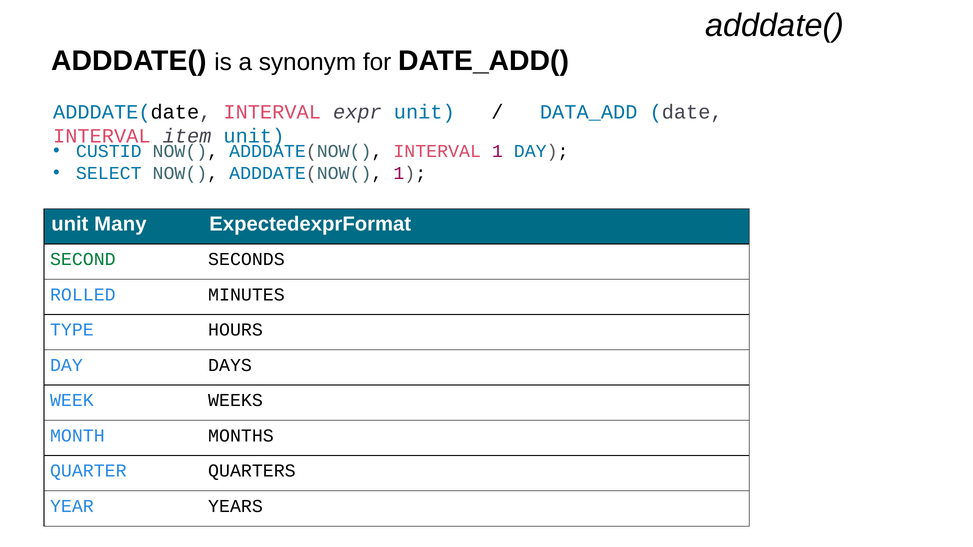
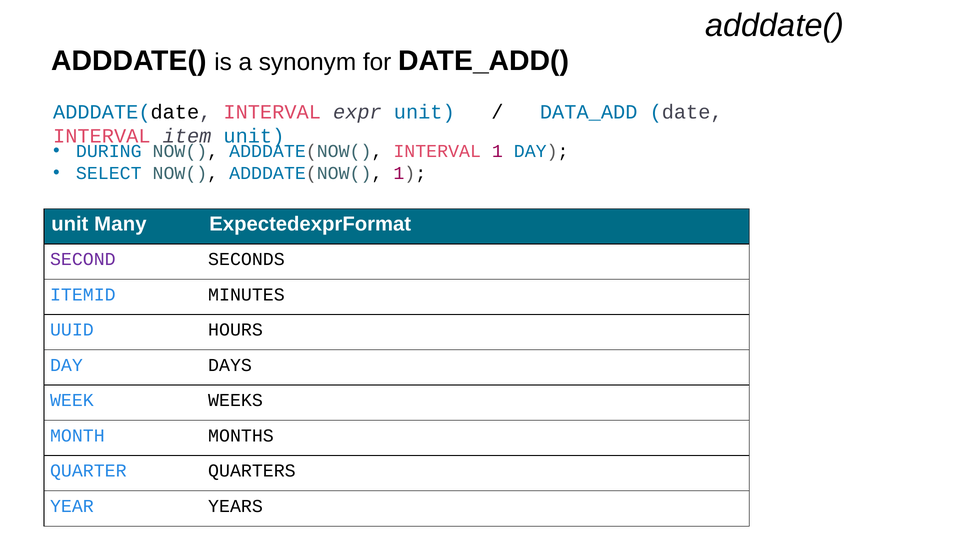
CUSTID: CUSTID -> DURING
SECOND colour: green -> purple
ROLLED: ROLLED -> ITEMID
TYPE: TYPE -> UUID
